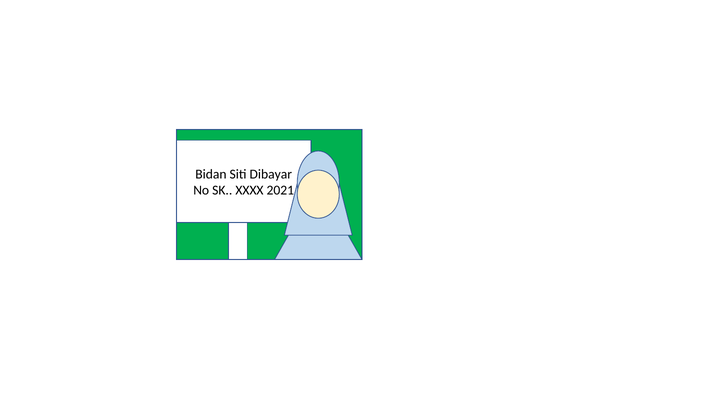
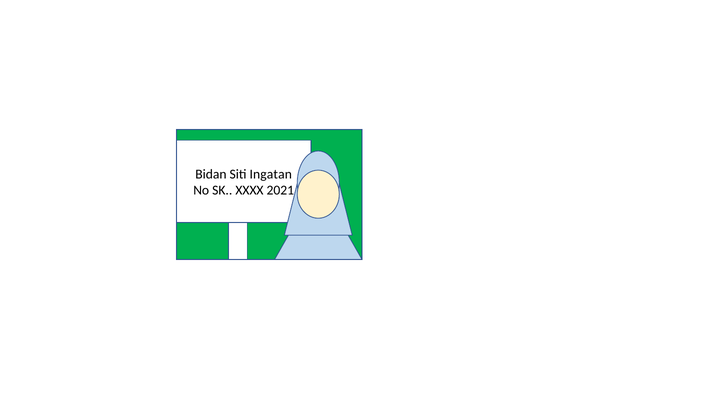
Dibayar: Dibayar -> Ingatan
